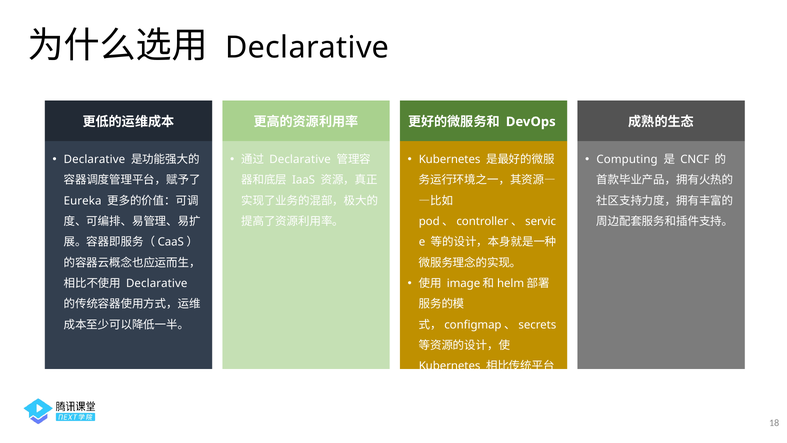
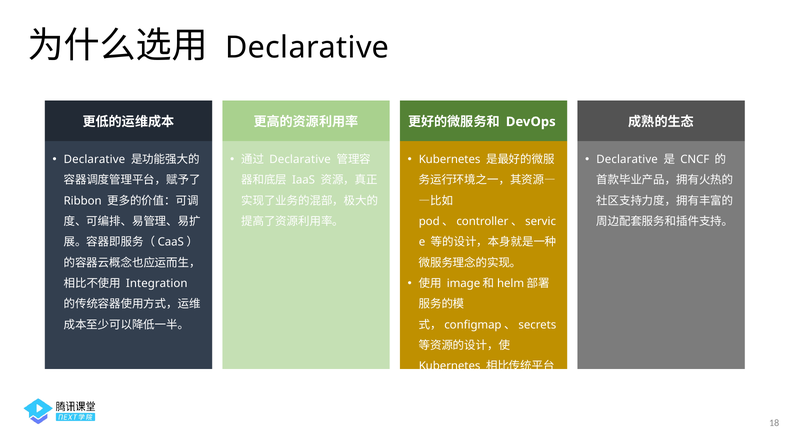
Computing at (627, 159): Computing -> Declarative
Eureka: Eureka -> Ribbon
Declarative at (157, 283): Declarative -> Integration
